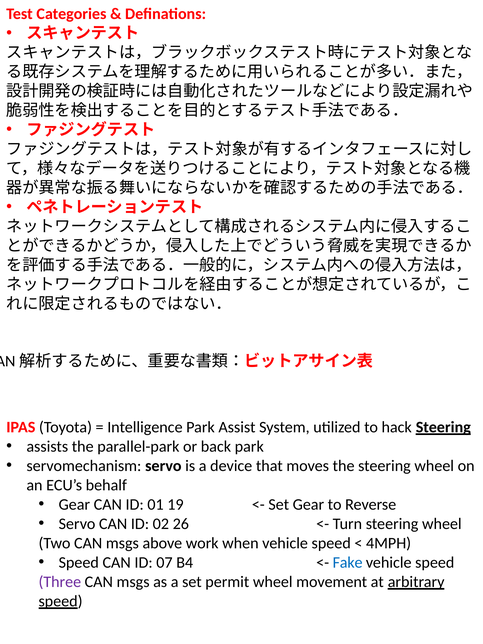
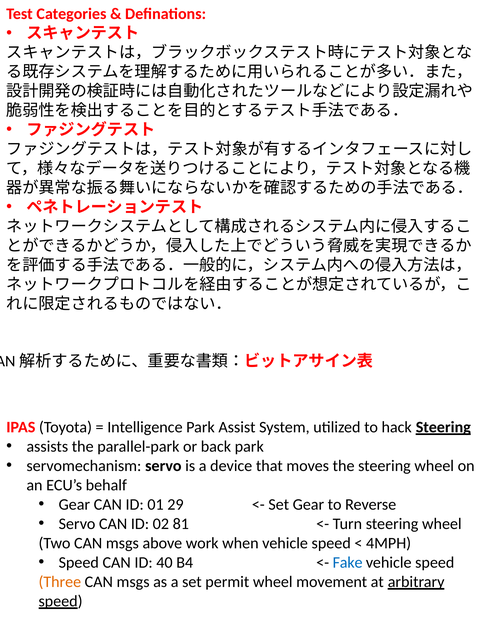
19: 19 -> 29
26: 26 -> 81
07: 07 -> 40
Three colour: purple -> orange
